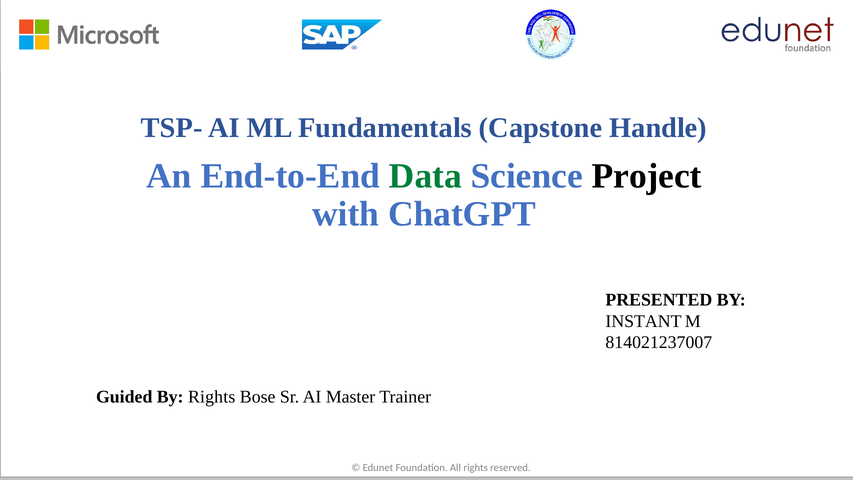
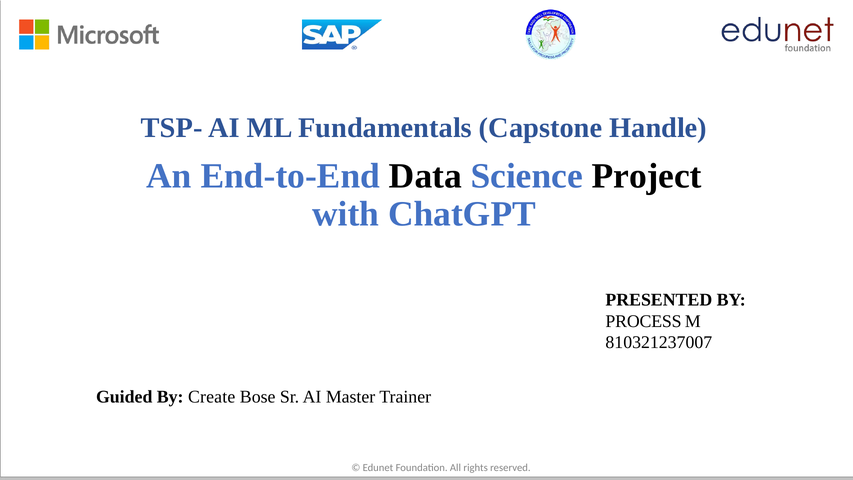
Data colour: green -> black
INSTANT: INSTANT -> PROCESS
814021237007: 814021237007 -> 810321237007
By Rights: Rights -> Create
